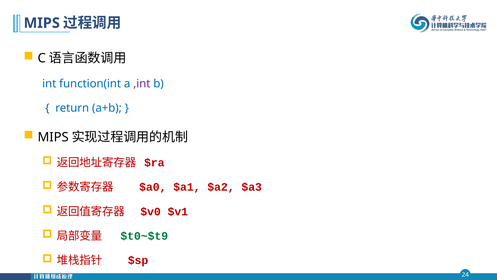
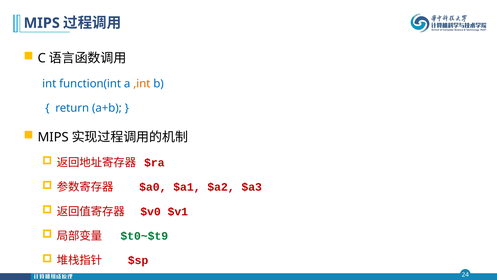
,int colour: purple -> orange
